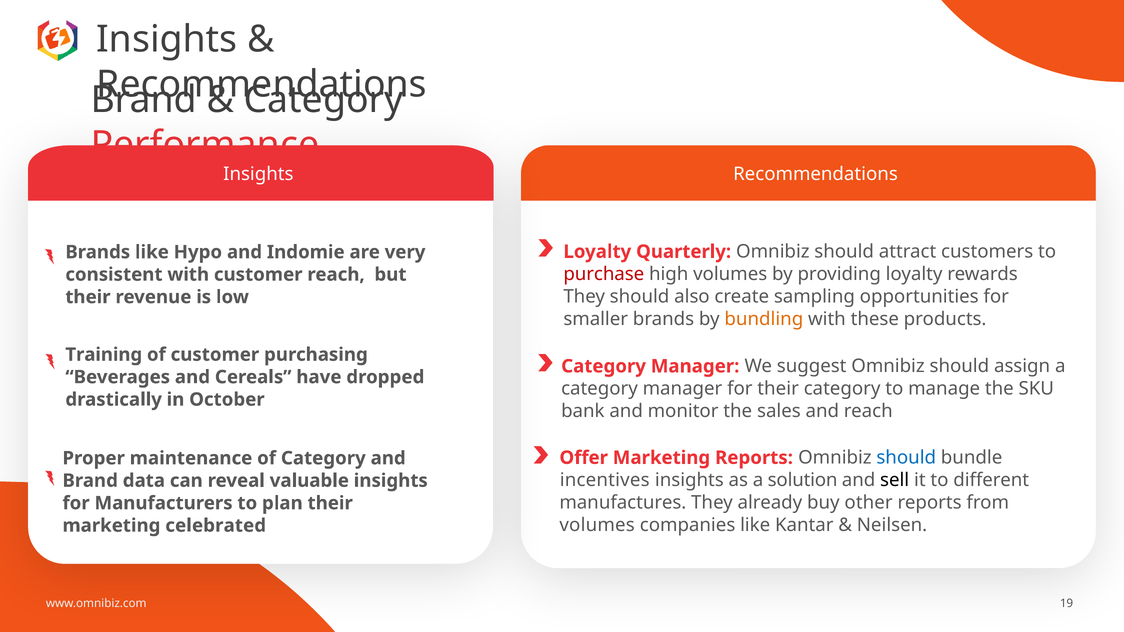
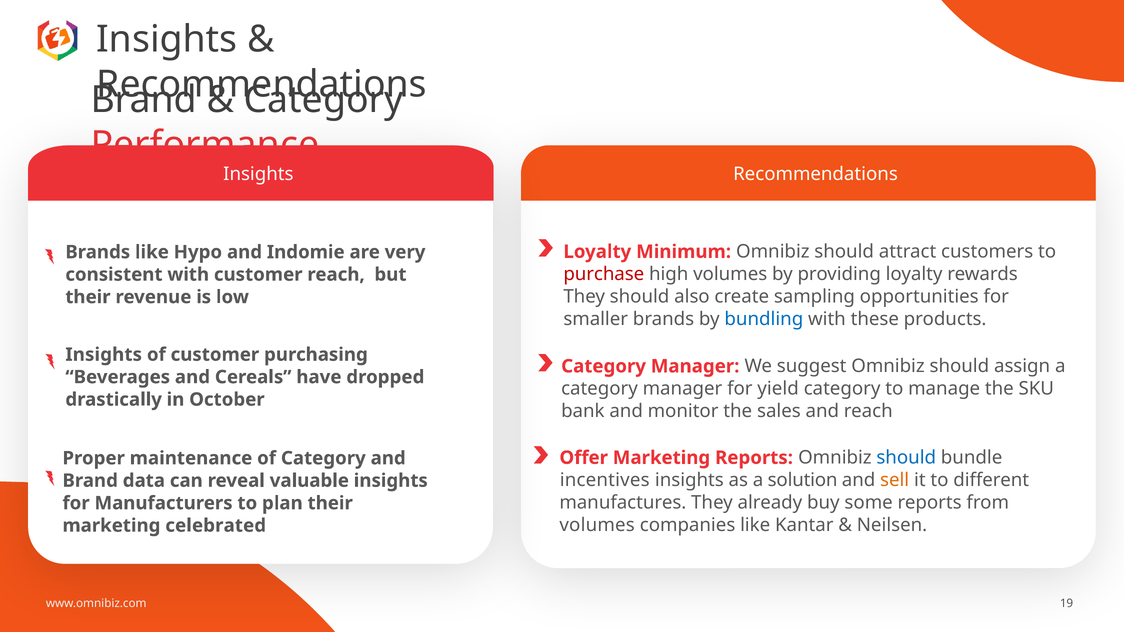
Quarterly: Quarterly -> Minimum
bundling colour: orange -> blue
Training at (104, 355): Training -> Insights
for their: their -> yield
sell colour: black -> orange
other: other -> some
